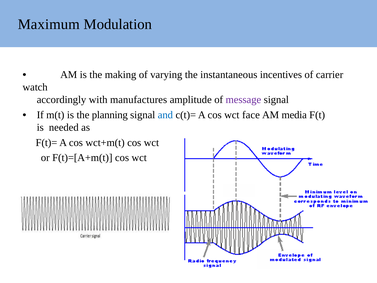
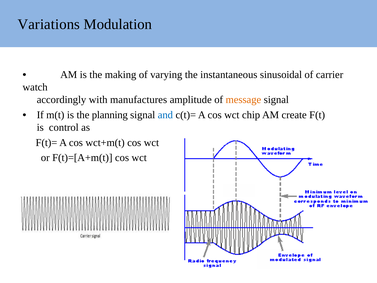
Maximum: Maximum -> Variations
incentives: incentives -> sinusoidal
message colour: purple -> orange
face: face -> chip
media: media -> create
needed: needed -> control
